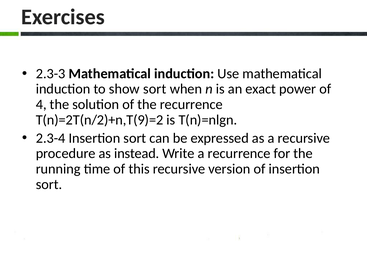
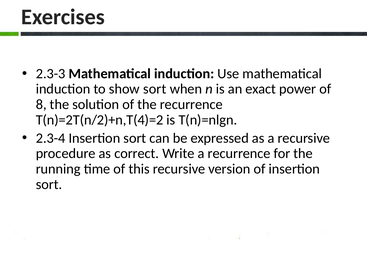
4: 4 -> 8
T(n)=2T(n/2)+n,T(9)=2: T(n)=2T(n/2)+n,T(9)=2 -> T(n)=2T(n/2)+n,T(4)=2
instead: instead -> correct
